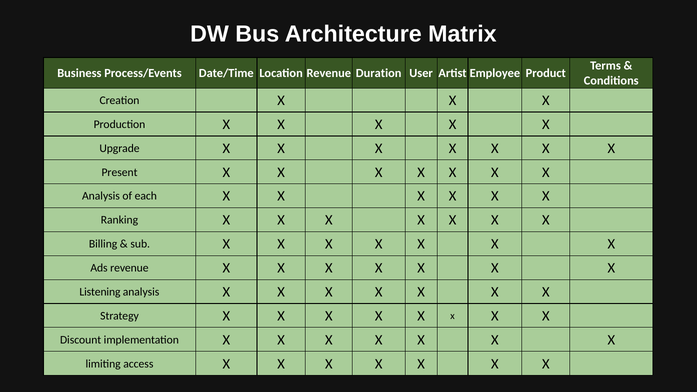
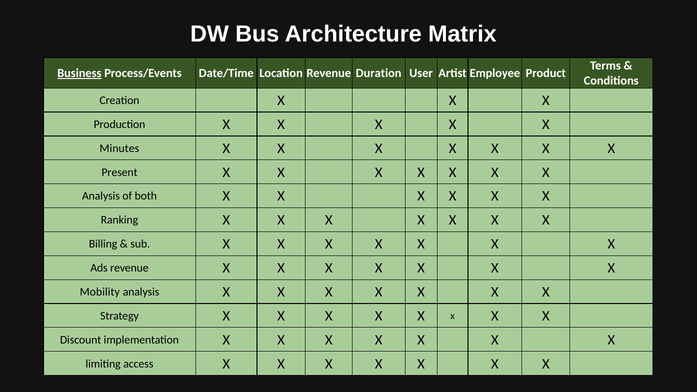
Business underline: none -> present
Upgrade: Upgrade -> Minutes
each: each -> both
Listening: Listening -> Mobility
